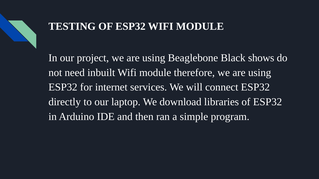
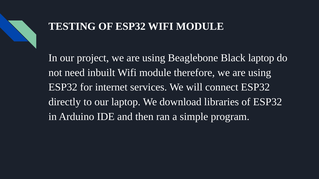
Black shows: shows -> laptop
